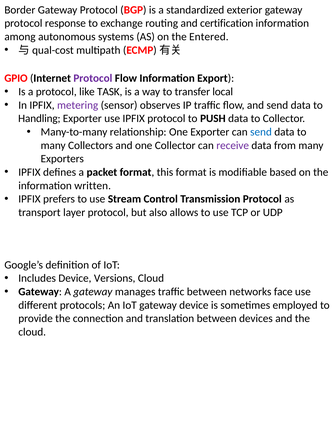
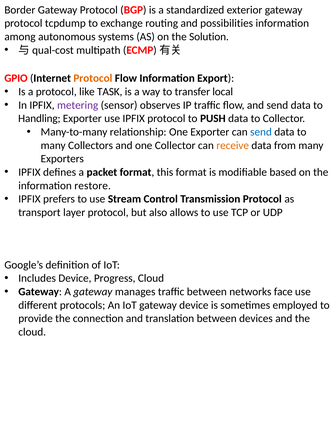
response: response -> tcpdump
certification: certification -> possibilities
Entered: Entered -> Solution
Protocol at (93, 78) colour: purple -> orange
receive colour: purple -> orange
written: written -> restore
Versions: Versions -> Progress
